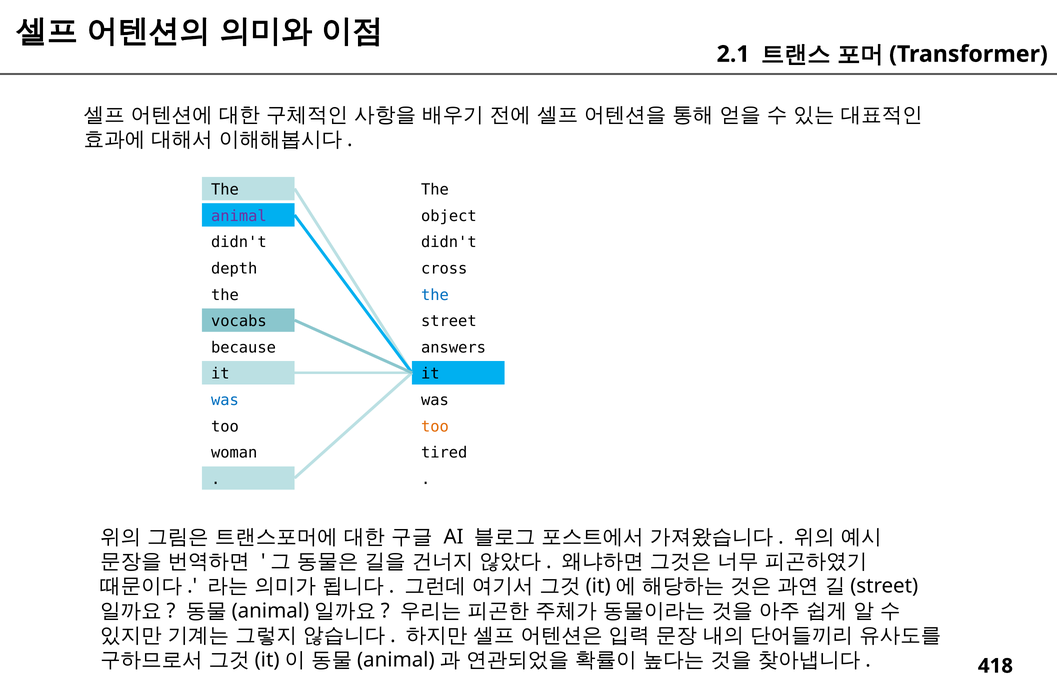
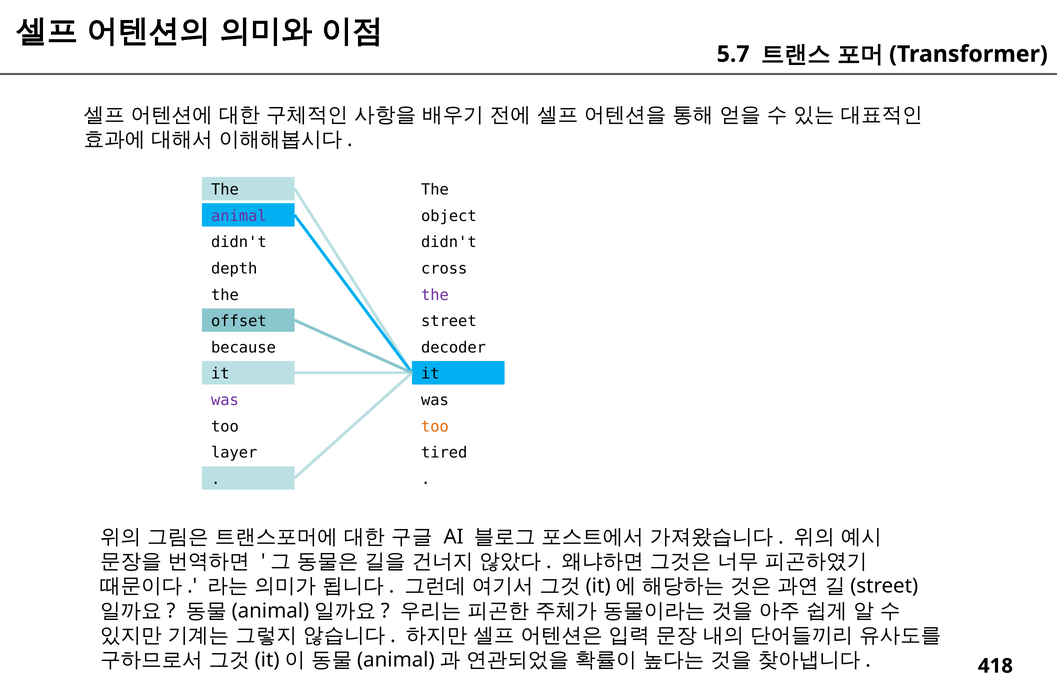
2.1: 2.1 -> 5.7
the at (435, 295) colour: blue -> purple
vocabs: vocabs -> offset
answers: answers -> decoder
was at (225, 400) colour: blue -> purple
woman: woman -> layer
